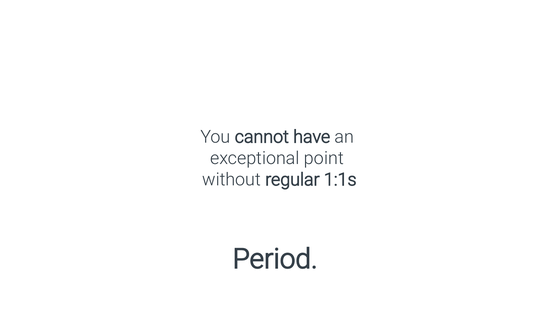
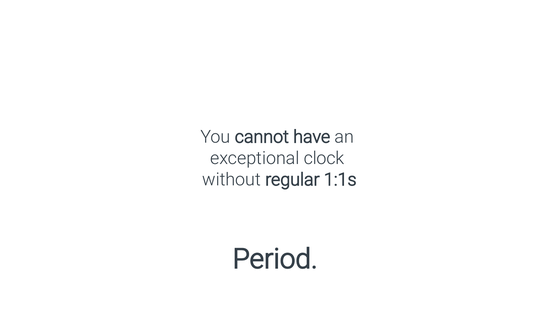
point: point -> clock
